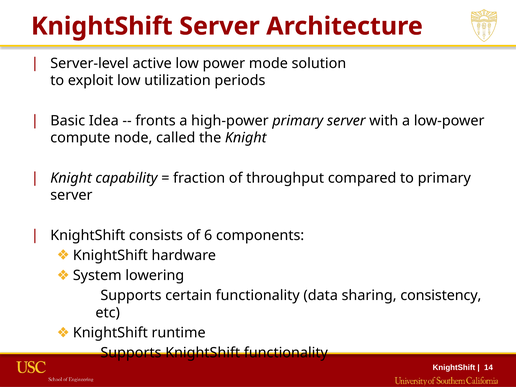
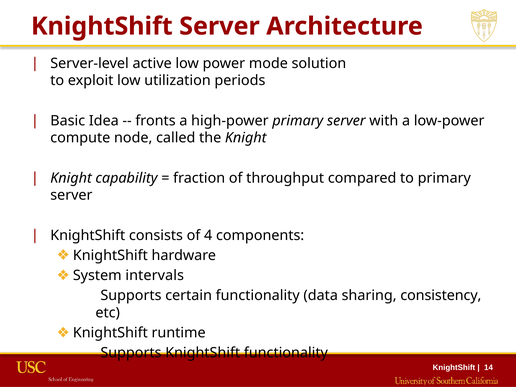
6: 6 -> 4
lowering: lowering -> intervals
